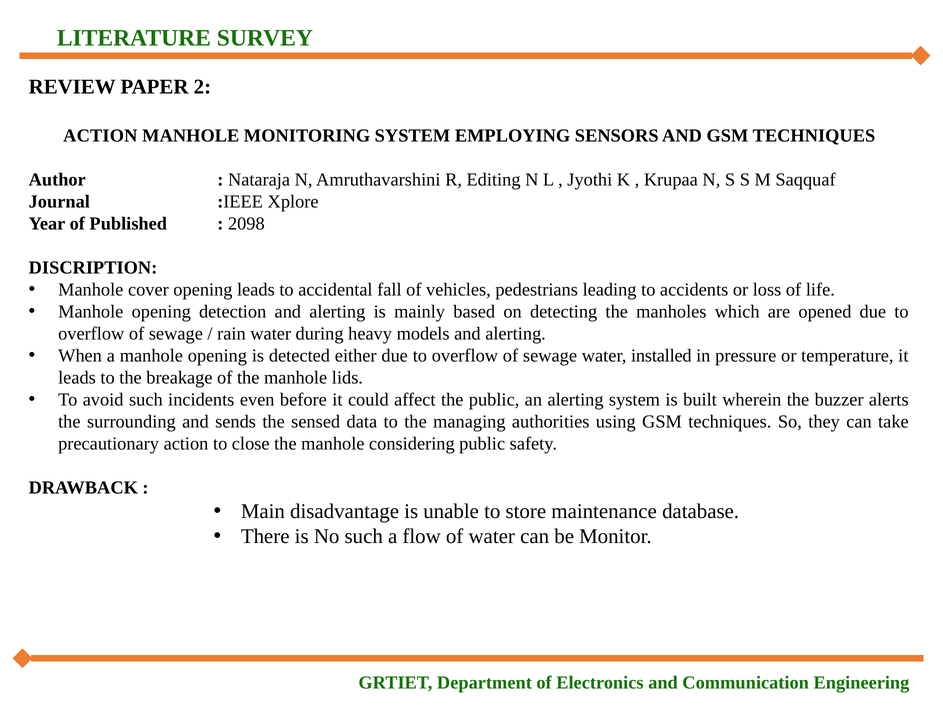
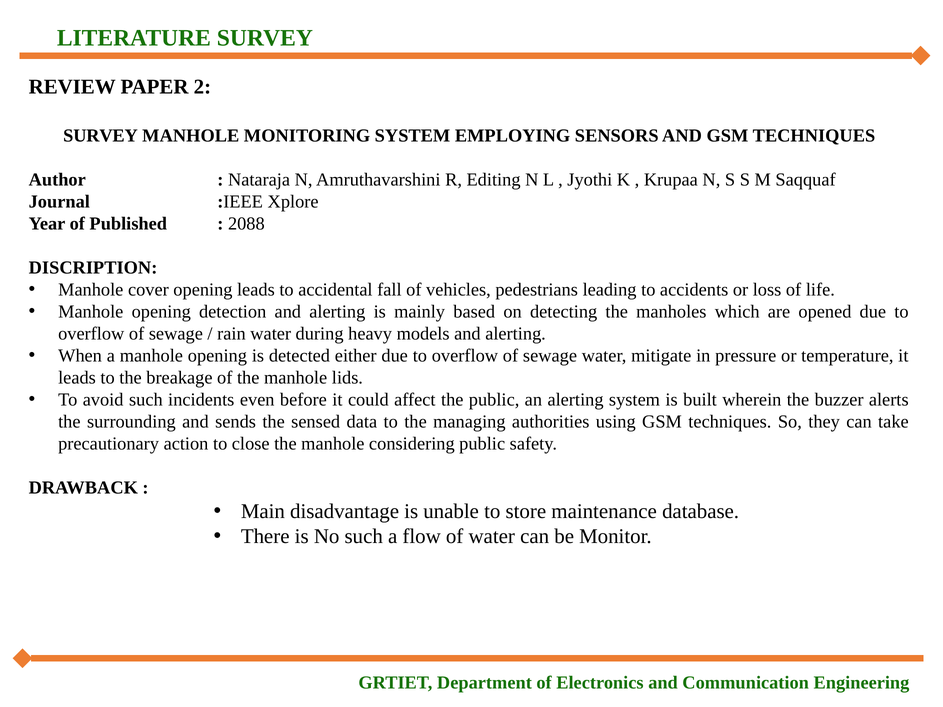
ACTION at (100, 136): ACTION -> SURVEY
2098: 2098 -> 2088
installed: installed -> mitigate
